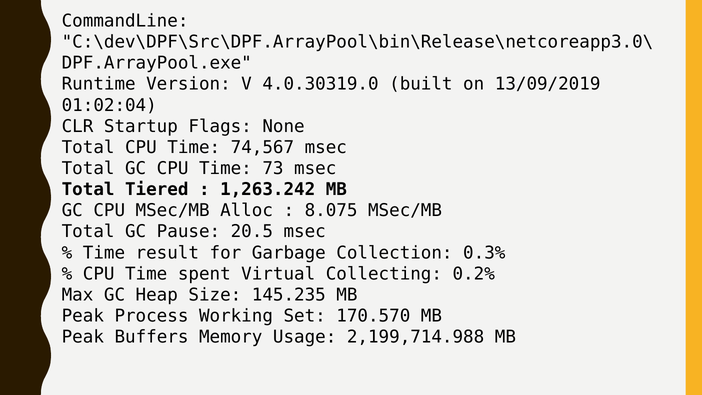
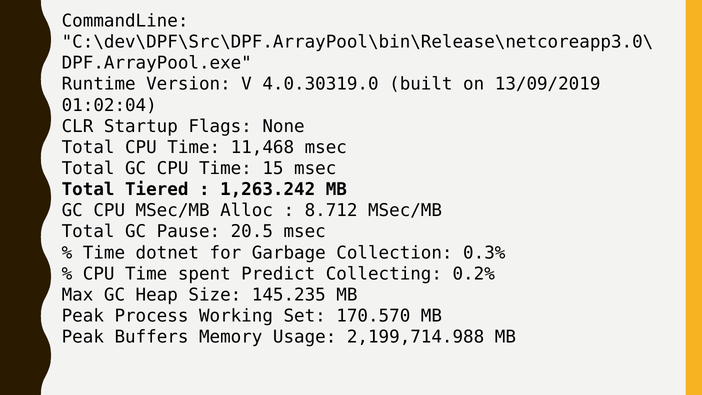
74,567: 74,567 -> 11,468
73: 73 -> 15
8.075: 8.075 -> 8.712
result: result -> dotnet
Virtual: Virtual -> Predict
